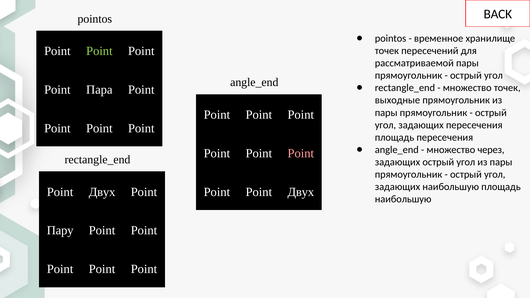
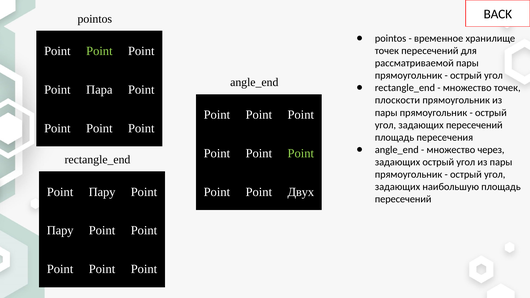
выходные: выходные -> плоскости
задающих пересечения: пересечения -> пересечений
Point at (301, 153) colour: pink -> light green
Двух at (102, 192): Двух -> Пару
наибольшую at (403, 199): наибольшую -> пересечений
